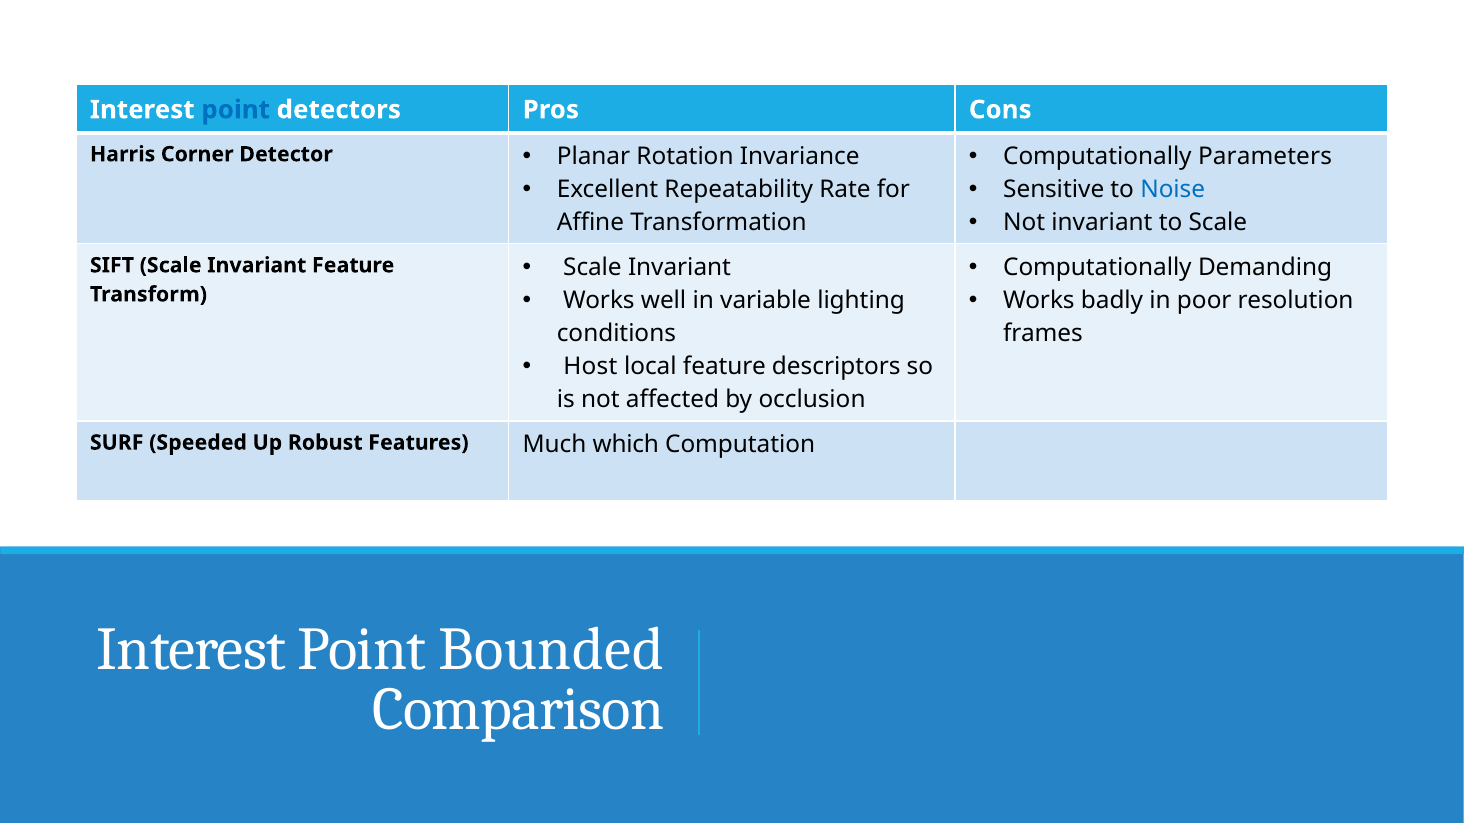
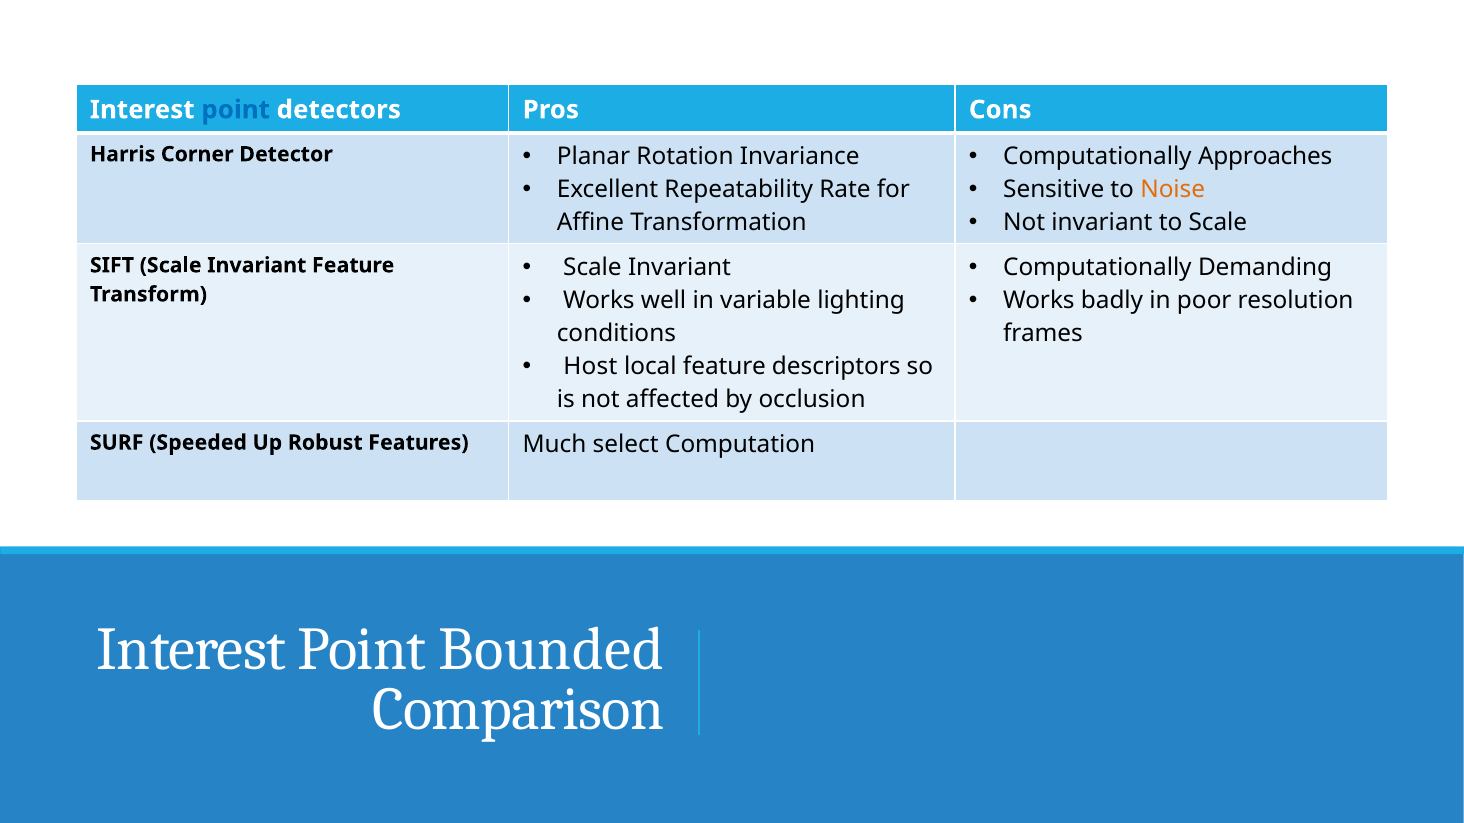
Parameters: Parameters -> Approaches
Noise colour: blue -> orange
which: which -> select
